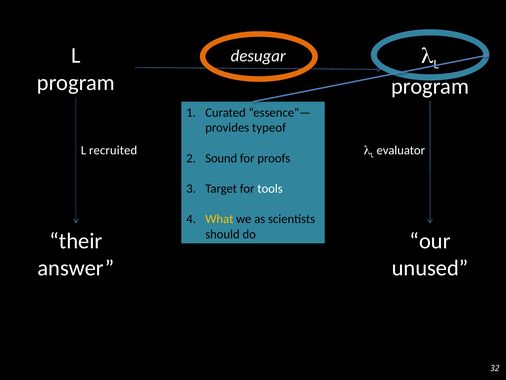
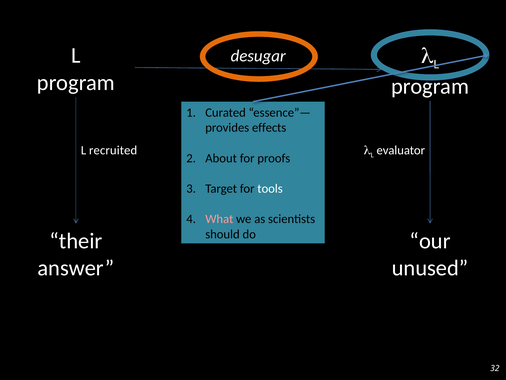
typeof: typeof -> effects
Sound: Sound -> About
What colour: yellow -> pink
